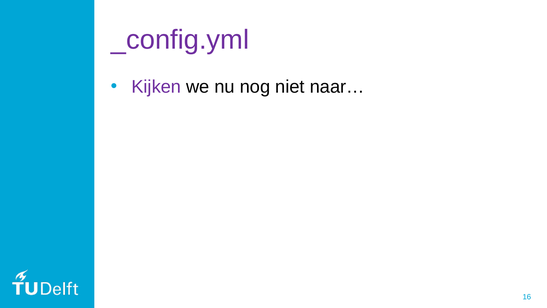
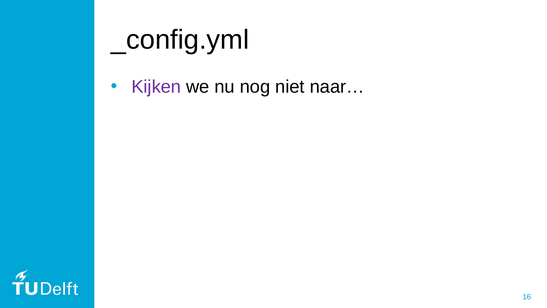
_config.yml colour: purple -> black
